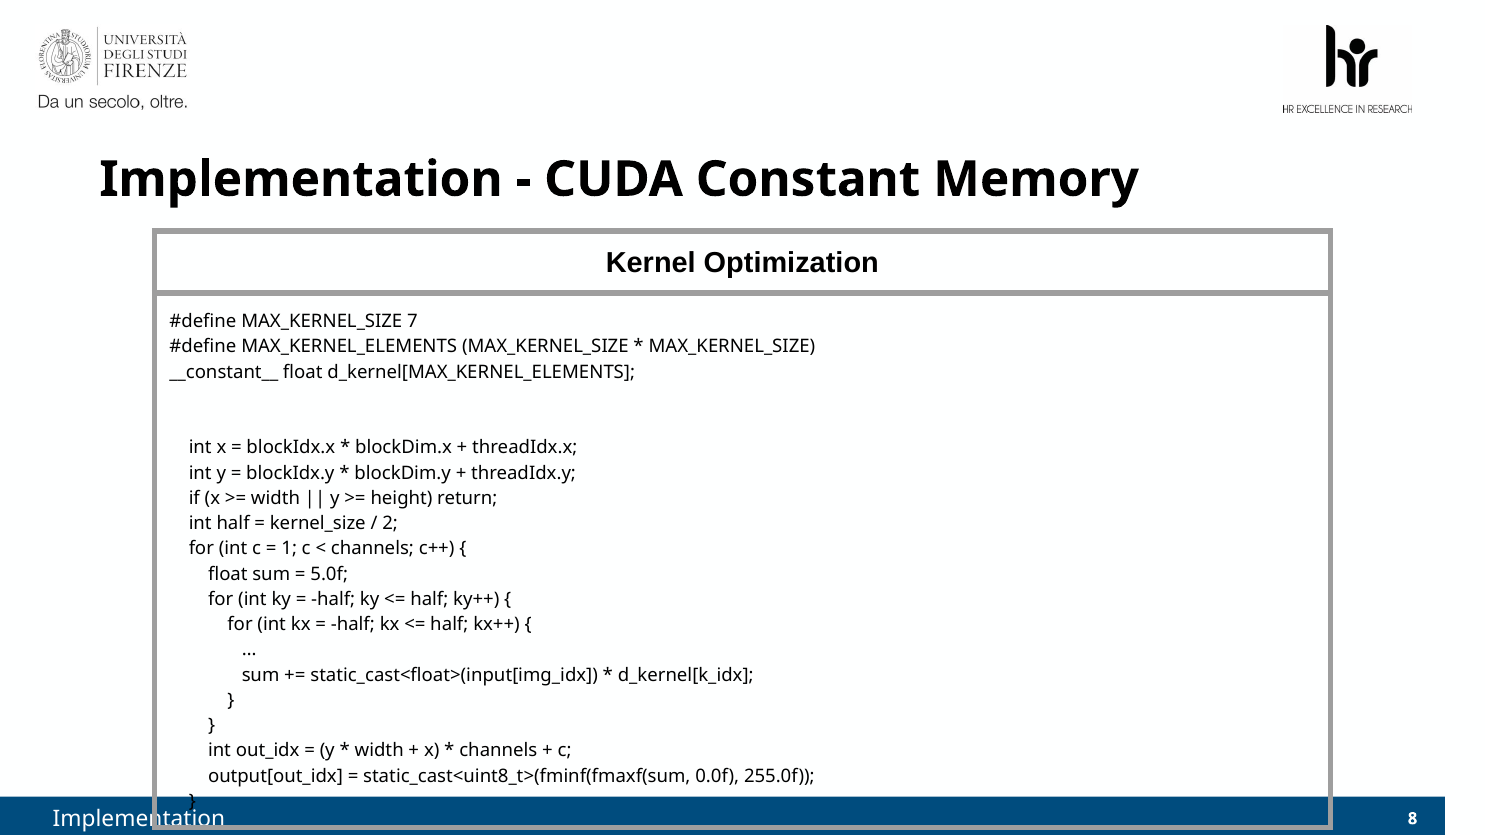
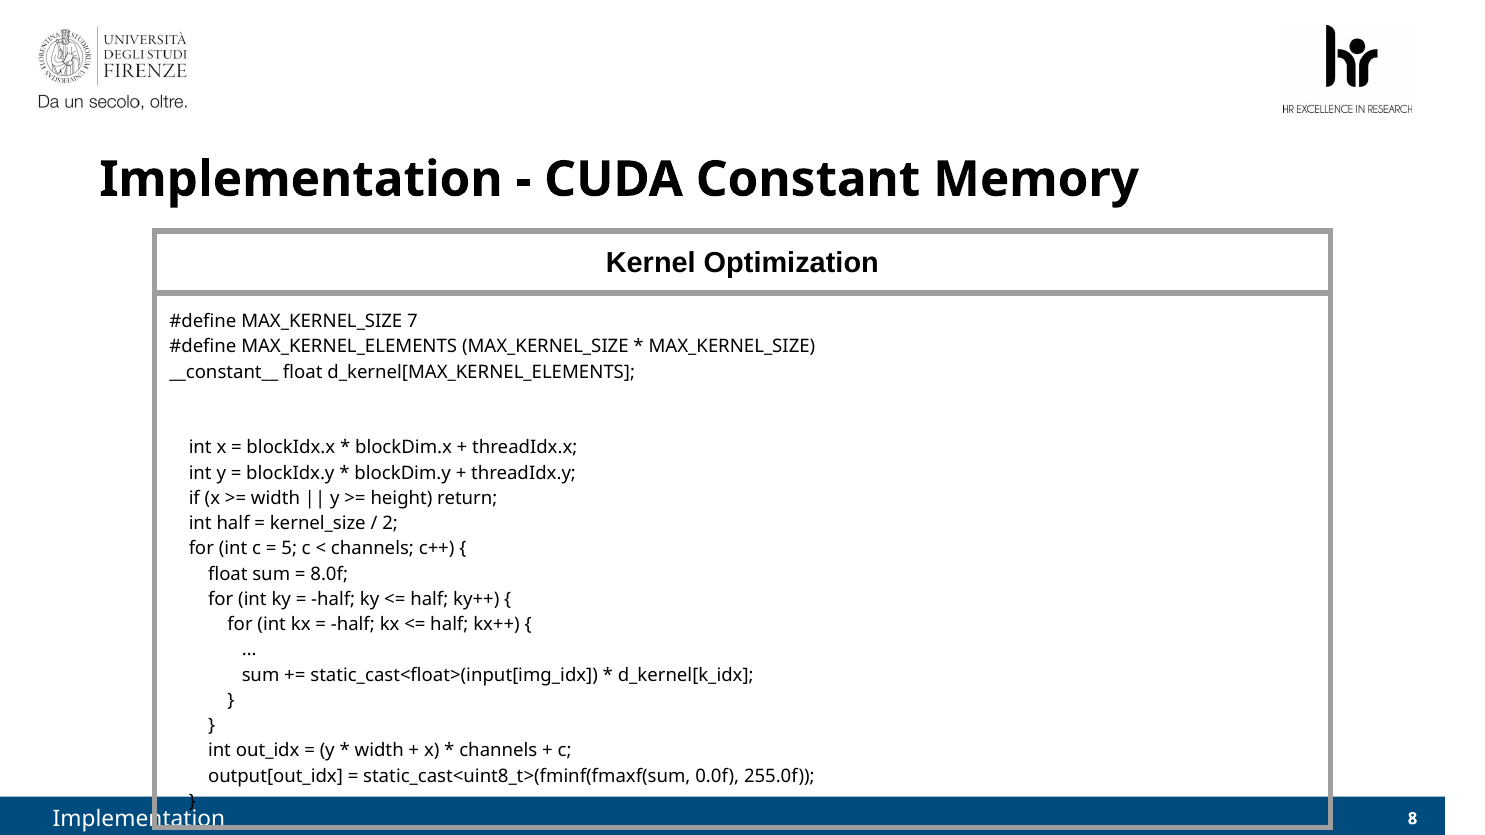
1: 1 -> 5
5.0f: 5.0f -> 8.0f
